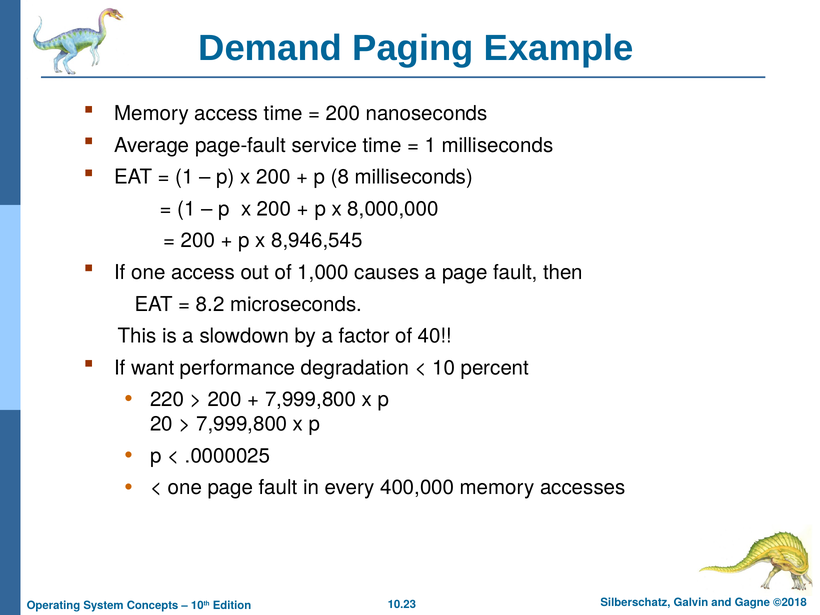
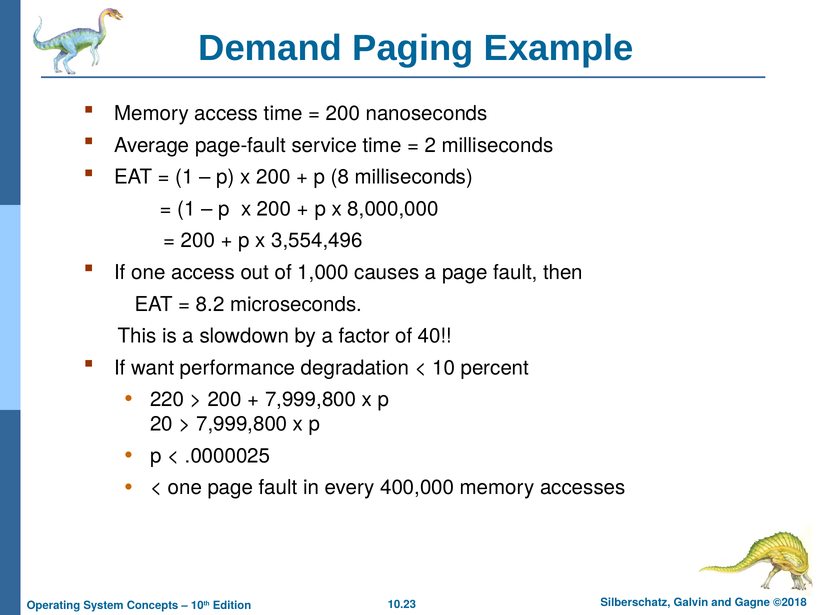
1 at (430, 145): 1 -> 2
8,946,545: 8,946,545 -> 3,554,496
